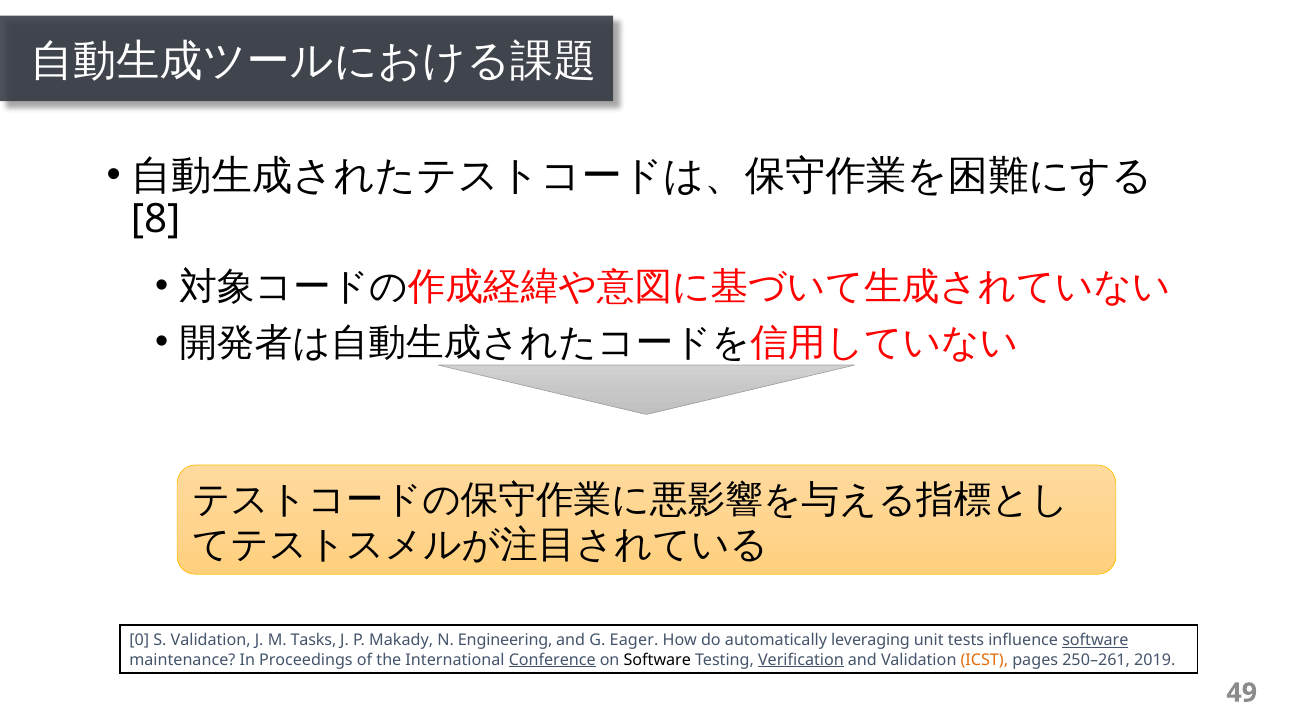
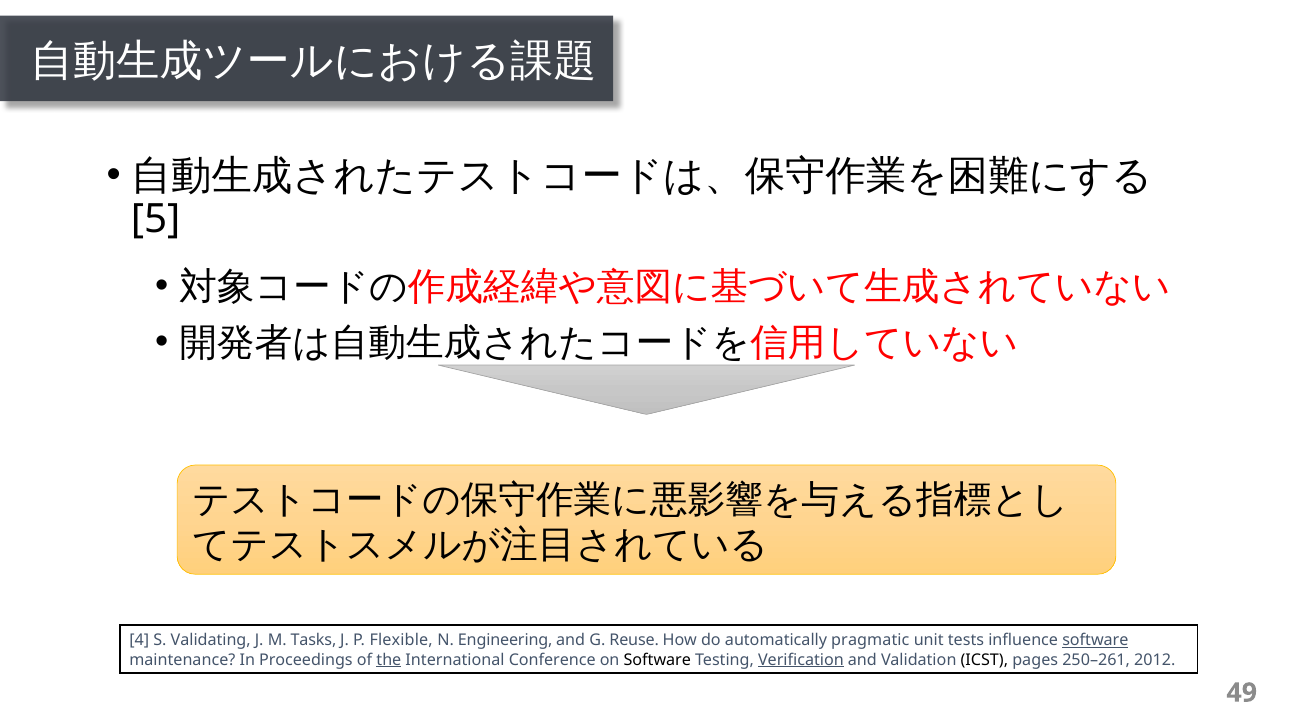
8: 8 -> 5
0: 0 -> 4
S Validation: Validation -> Validating
Makady: Makady -> Flexible
Eager: Eager -> Reuse
leveraging: leveraging -> pragmatic
the underline: none -> present
Conference underline: present -> none
ICST colour: orange -> black
2019: 2019 -> 2012
